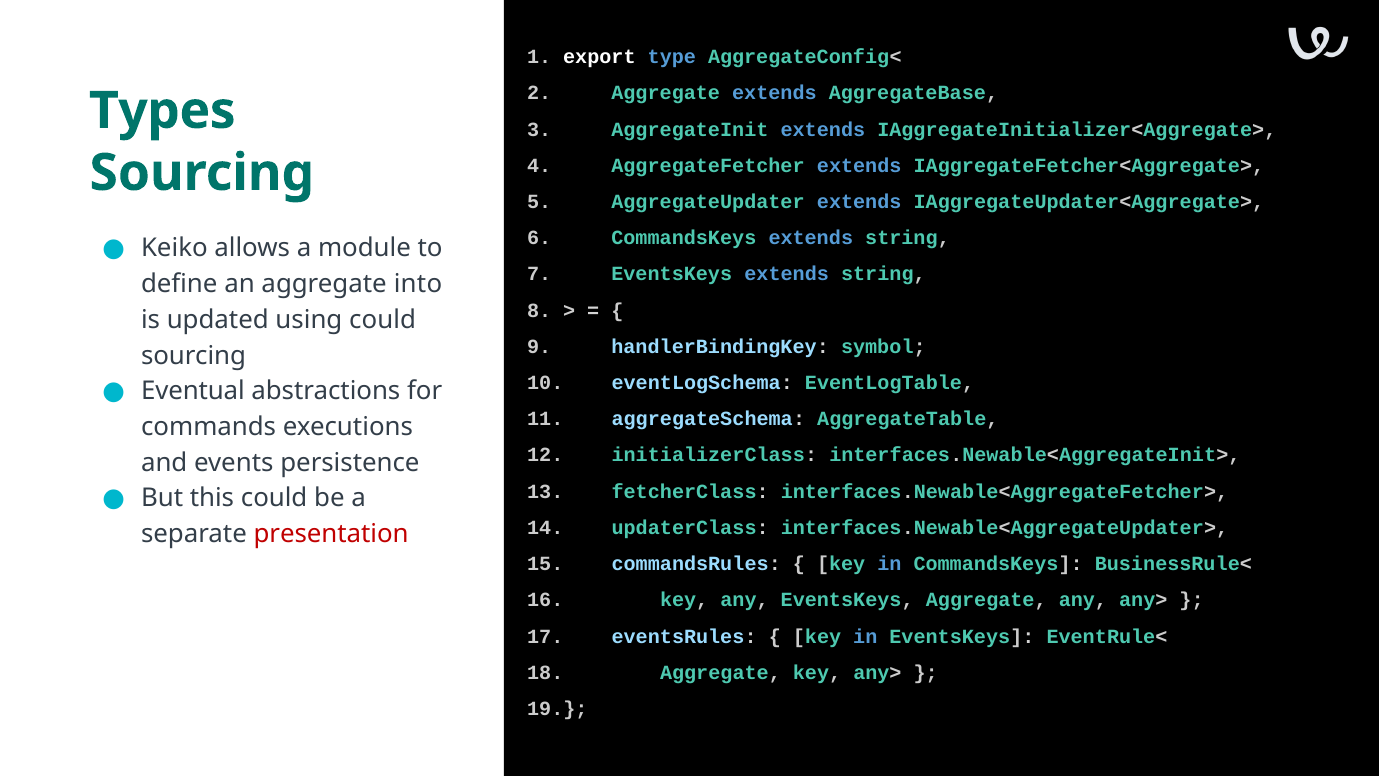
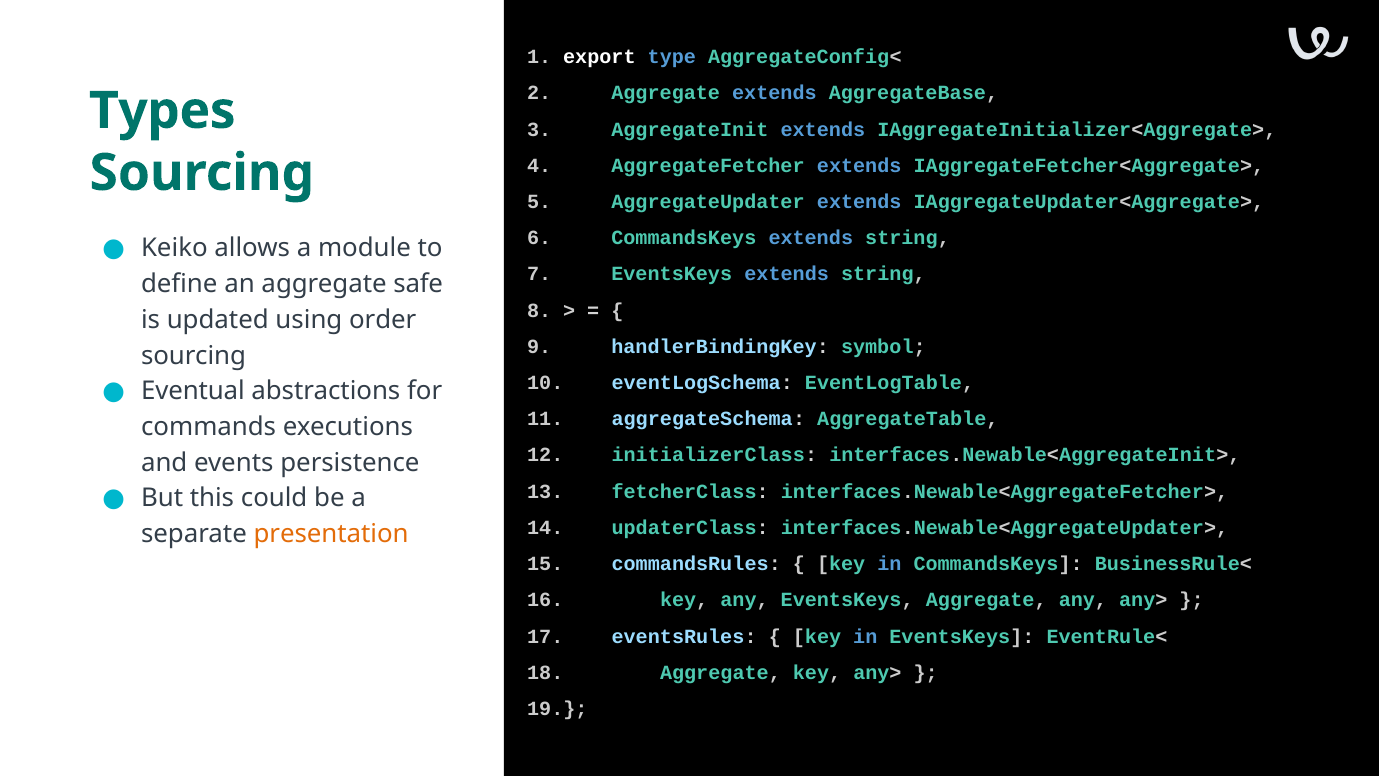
into: into -> safe
using could: could -> order
presentation colour: red -> orange
